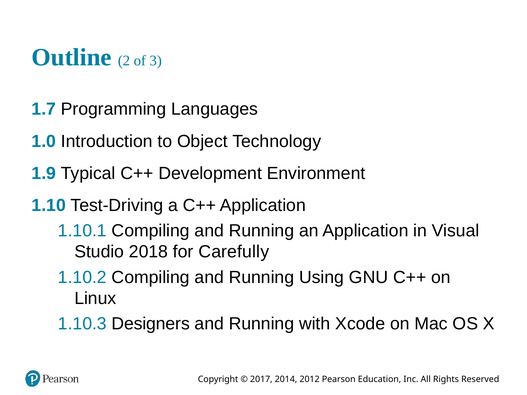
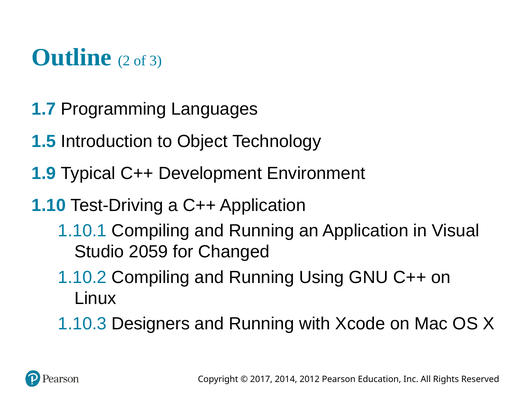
1.0: 1.0 -> 1.5
2018: 2018 -> 2059
Carefully: Carefully -> Changed
